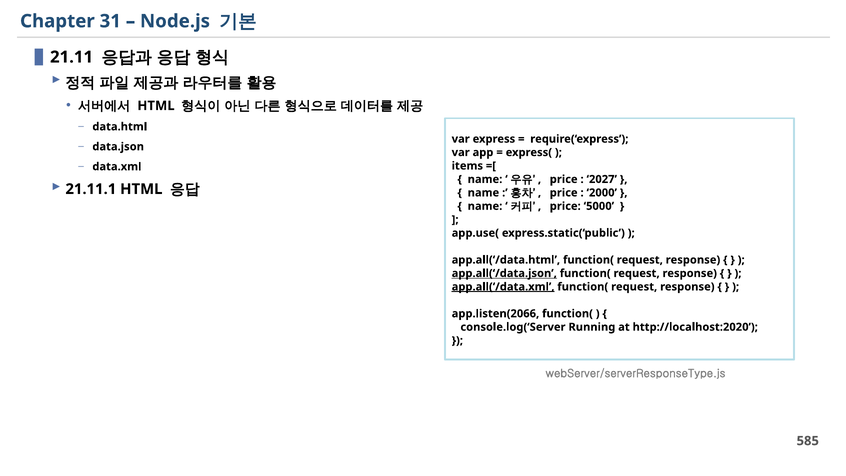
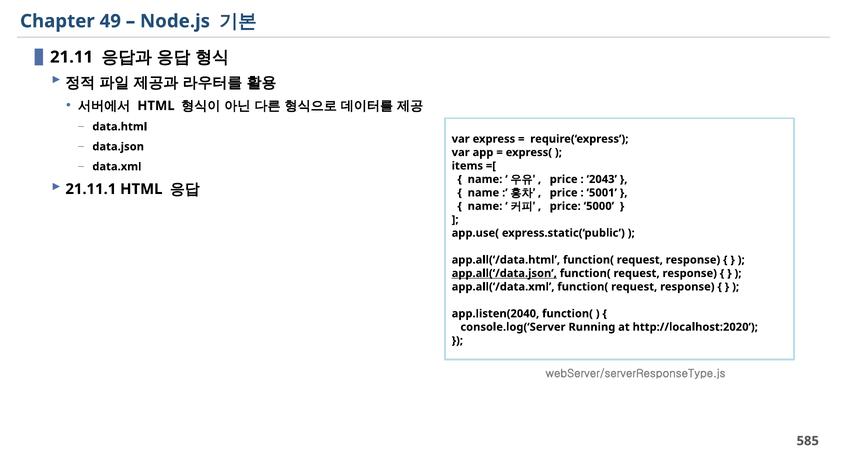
31: 31 -> 49
2027: 2027 -> 2043
2000: 2000 -> 5001
app.all(‘/data.xml underline: present -> none
app.listen(2066: app.listen(2066 -> app.listen(2040
